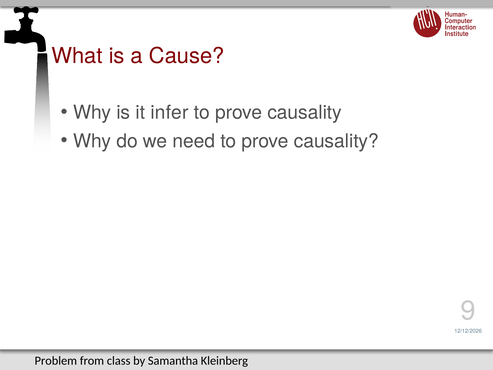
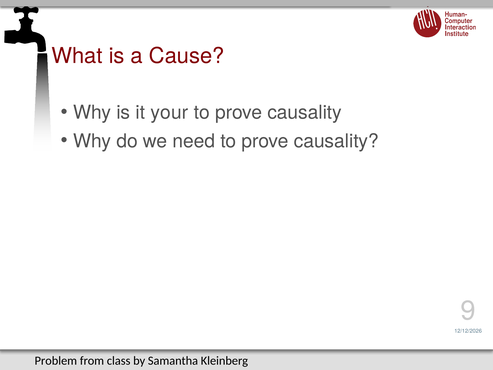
infer: infer -> your
